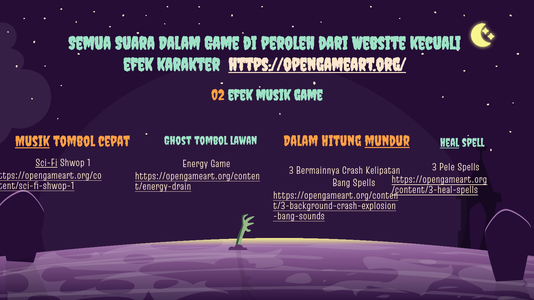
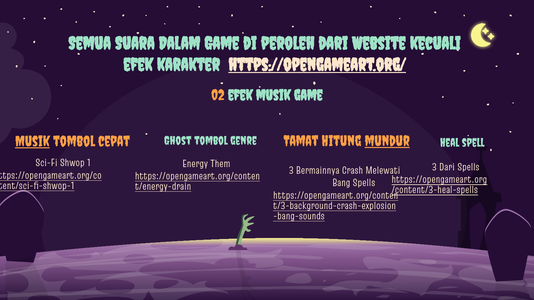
Dalam at (301, 141): Dalam -> Tamat
lawan: lawan -> genre
Heal underline: present -> none
Sci-Fi underline: present -> none
Energy Game: Game -> Them
3 Pele: Pele -> Dari
Kelipatan: Kelipatan -> Melewati
